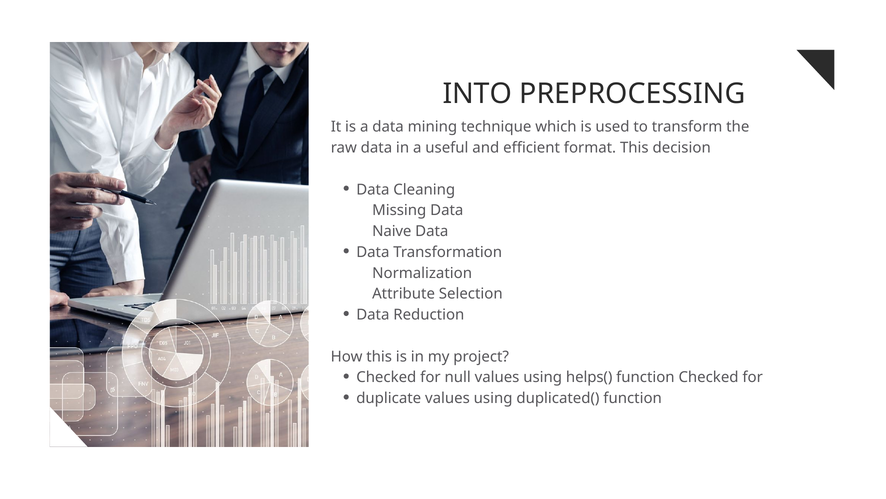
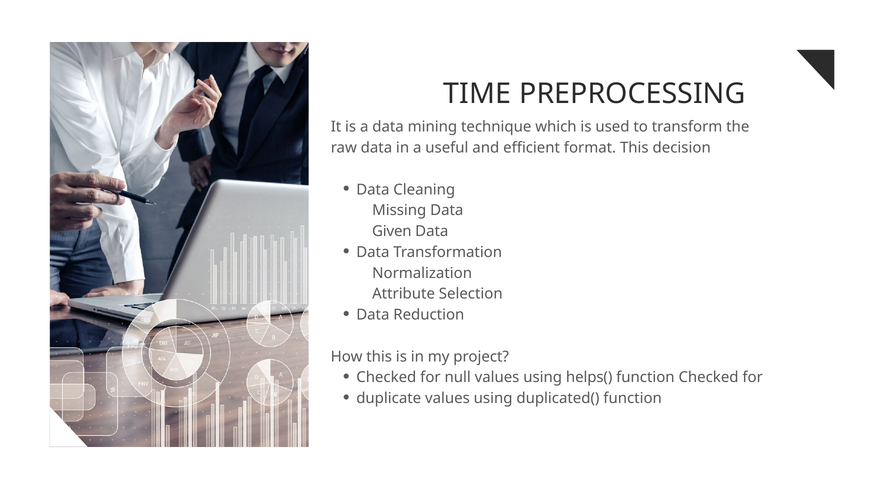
INTO: INTO -> TIME
Naive: Naive -> Given
